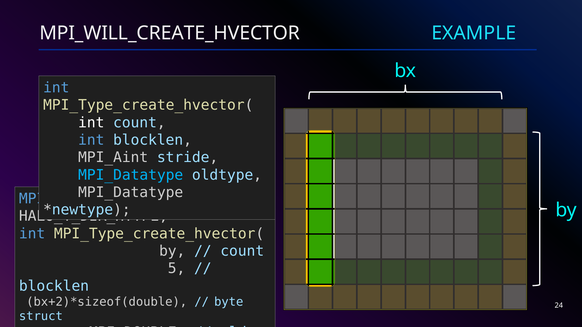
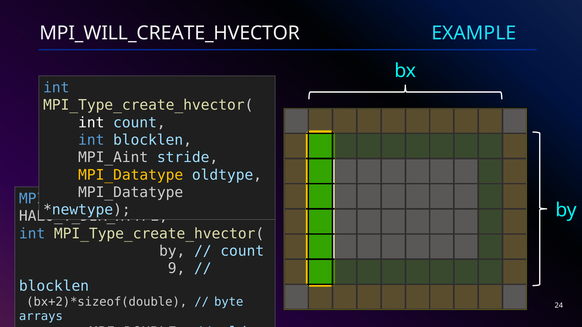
MPI_Datatype at (131, 175) colour: light blue -> yellow
5: 5 -> 9
struct: struct -> arrays
